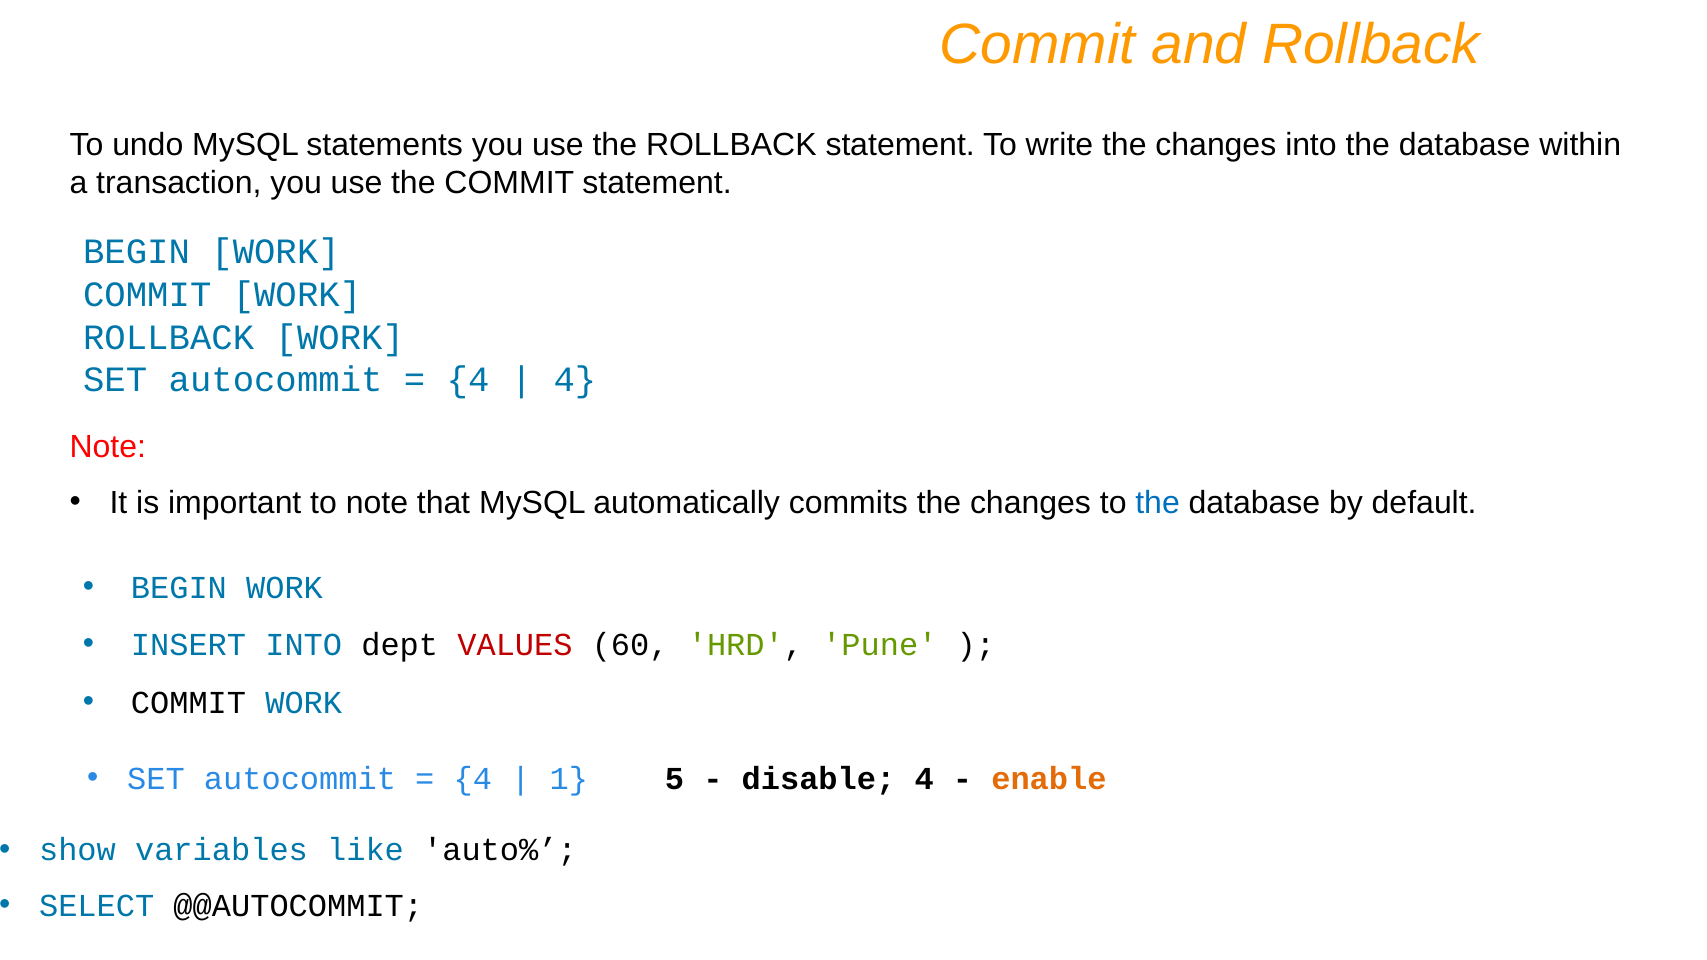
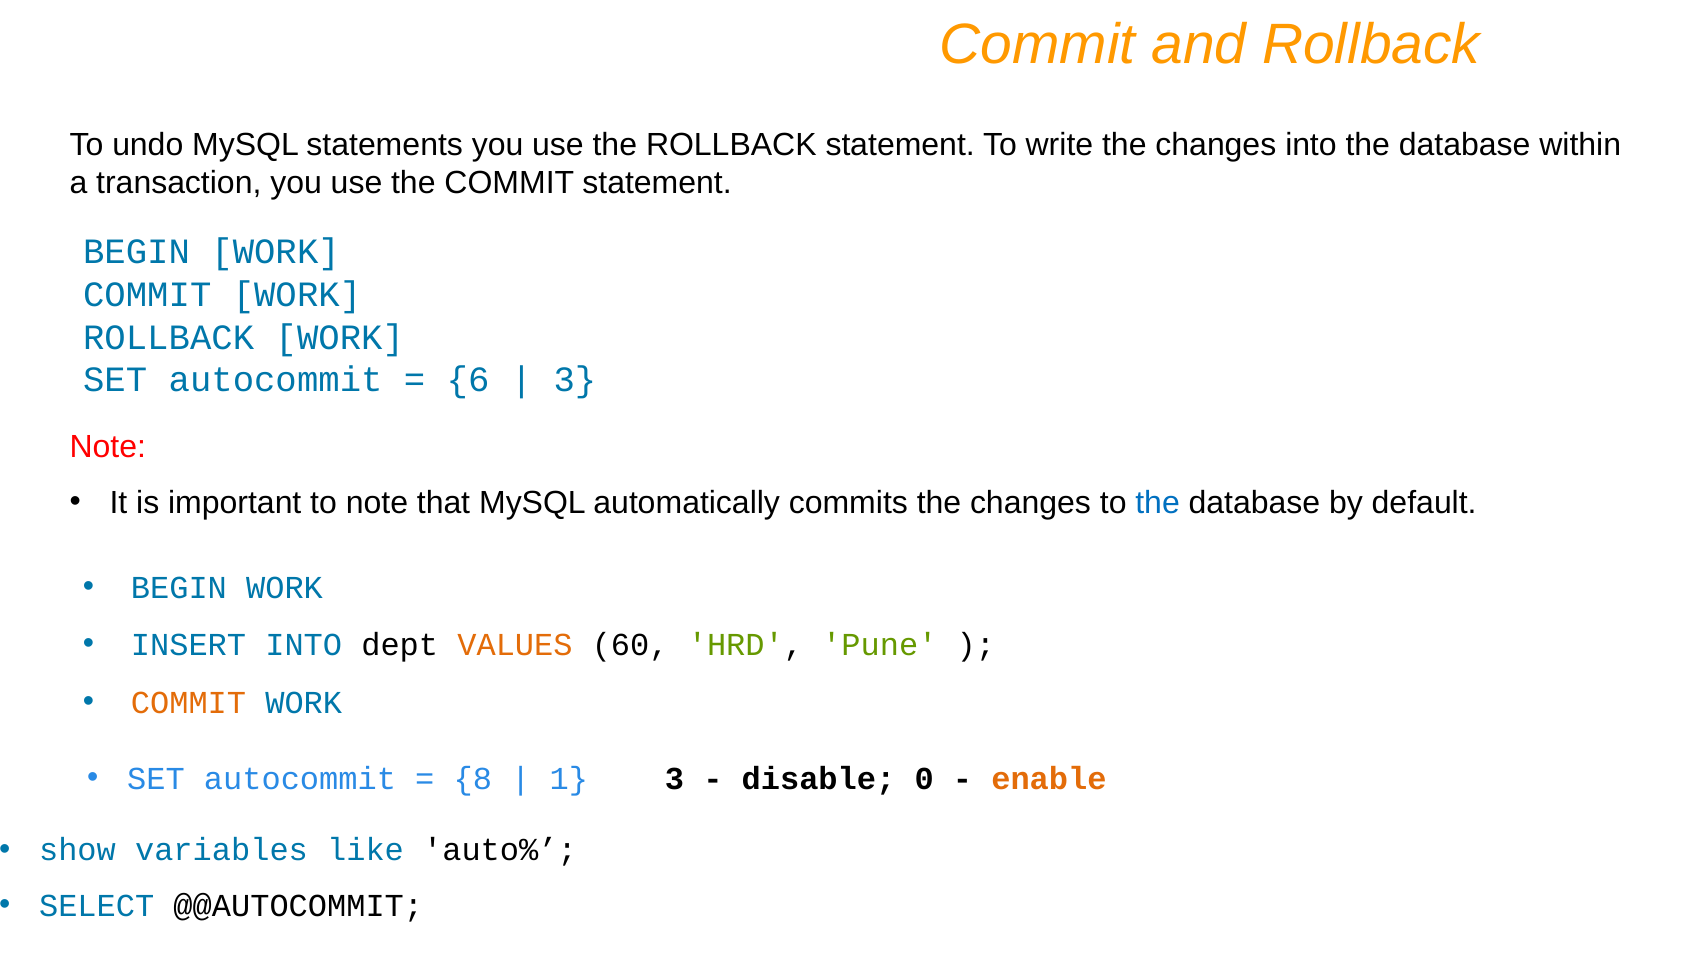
4 at (468, 380): 4 -> 6
4 at (575, 380): 4 -> 3
VALUES colour: red -> orange
COMMIT at (189, 703) colour: black -> orange
4 at (473, 779): 4 -> 8
1 5: 5 -> 3
disable 4: 4 -> 0
